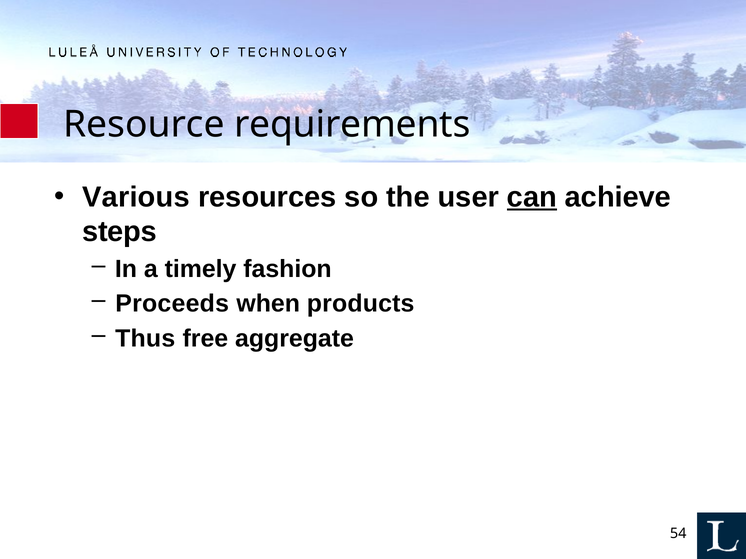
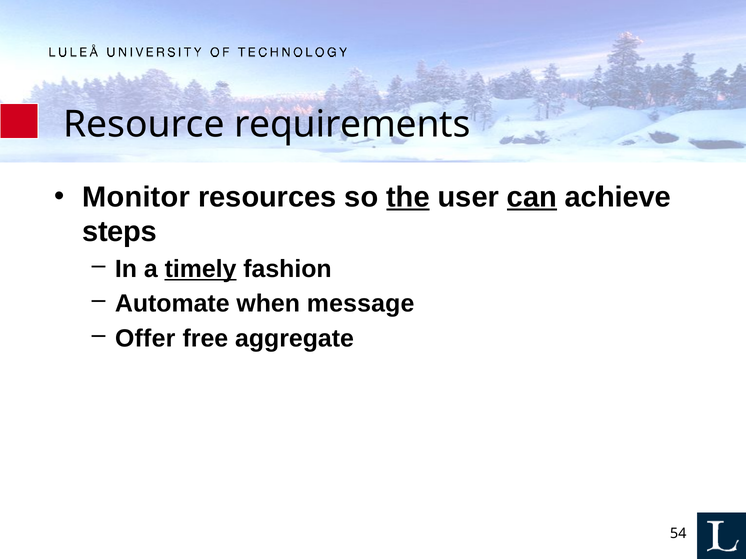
Various: Various -> Monitor
the underline: none -> present
timely underline: none -> present
Proceeds: Proceeds -> Automate
products: products -> message
Thus: Thus -> Offer
